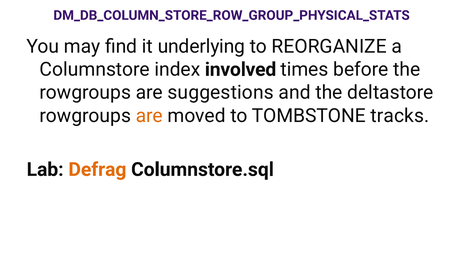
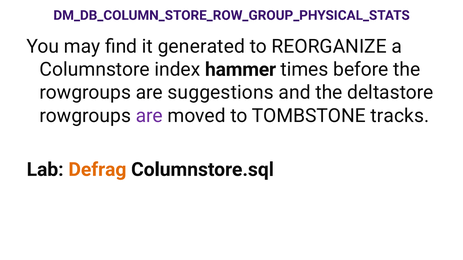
underlying: underlying -> generated
involved: involved -> hammer
are at (149, 116) colour: orange -> purple
